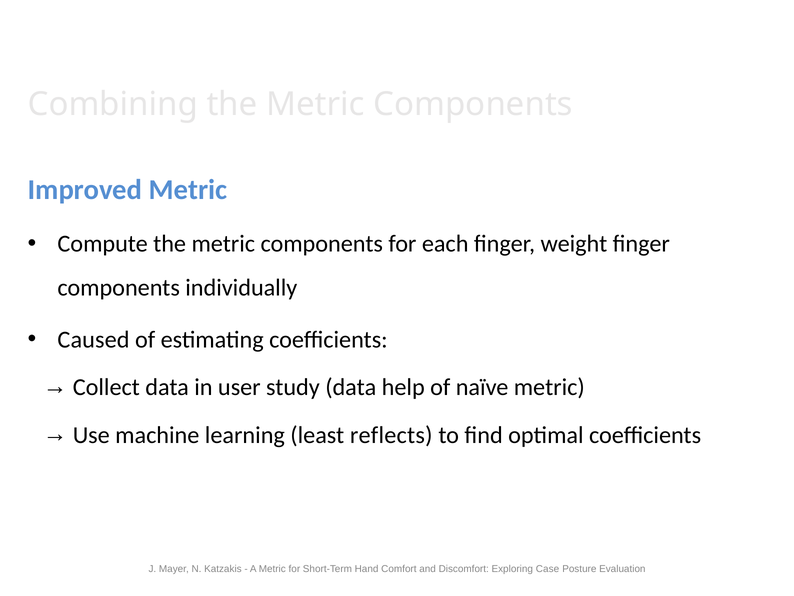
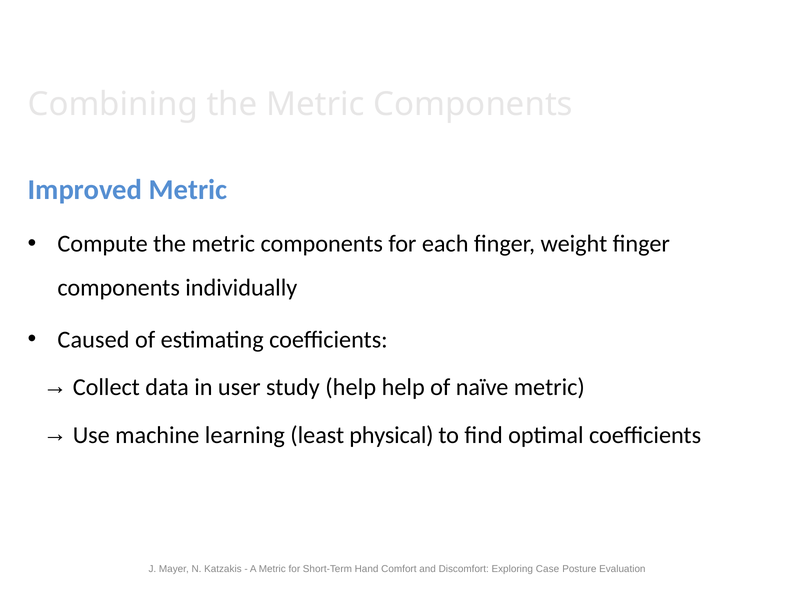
study data: data -> help
reflects: reflects -> physical
